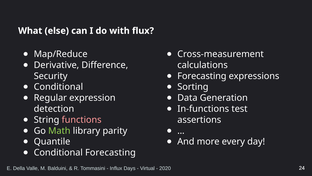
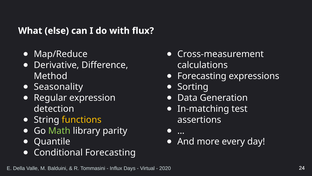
Security: Security -> Method
Conditional at (58, 87): Conditional -> Seasonality
In-functions: In-functions -> In-matching
functions colour: pink -> yellow
